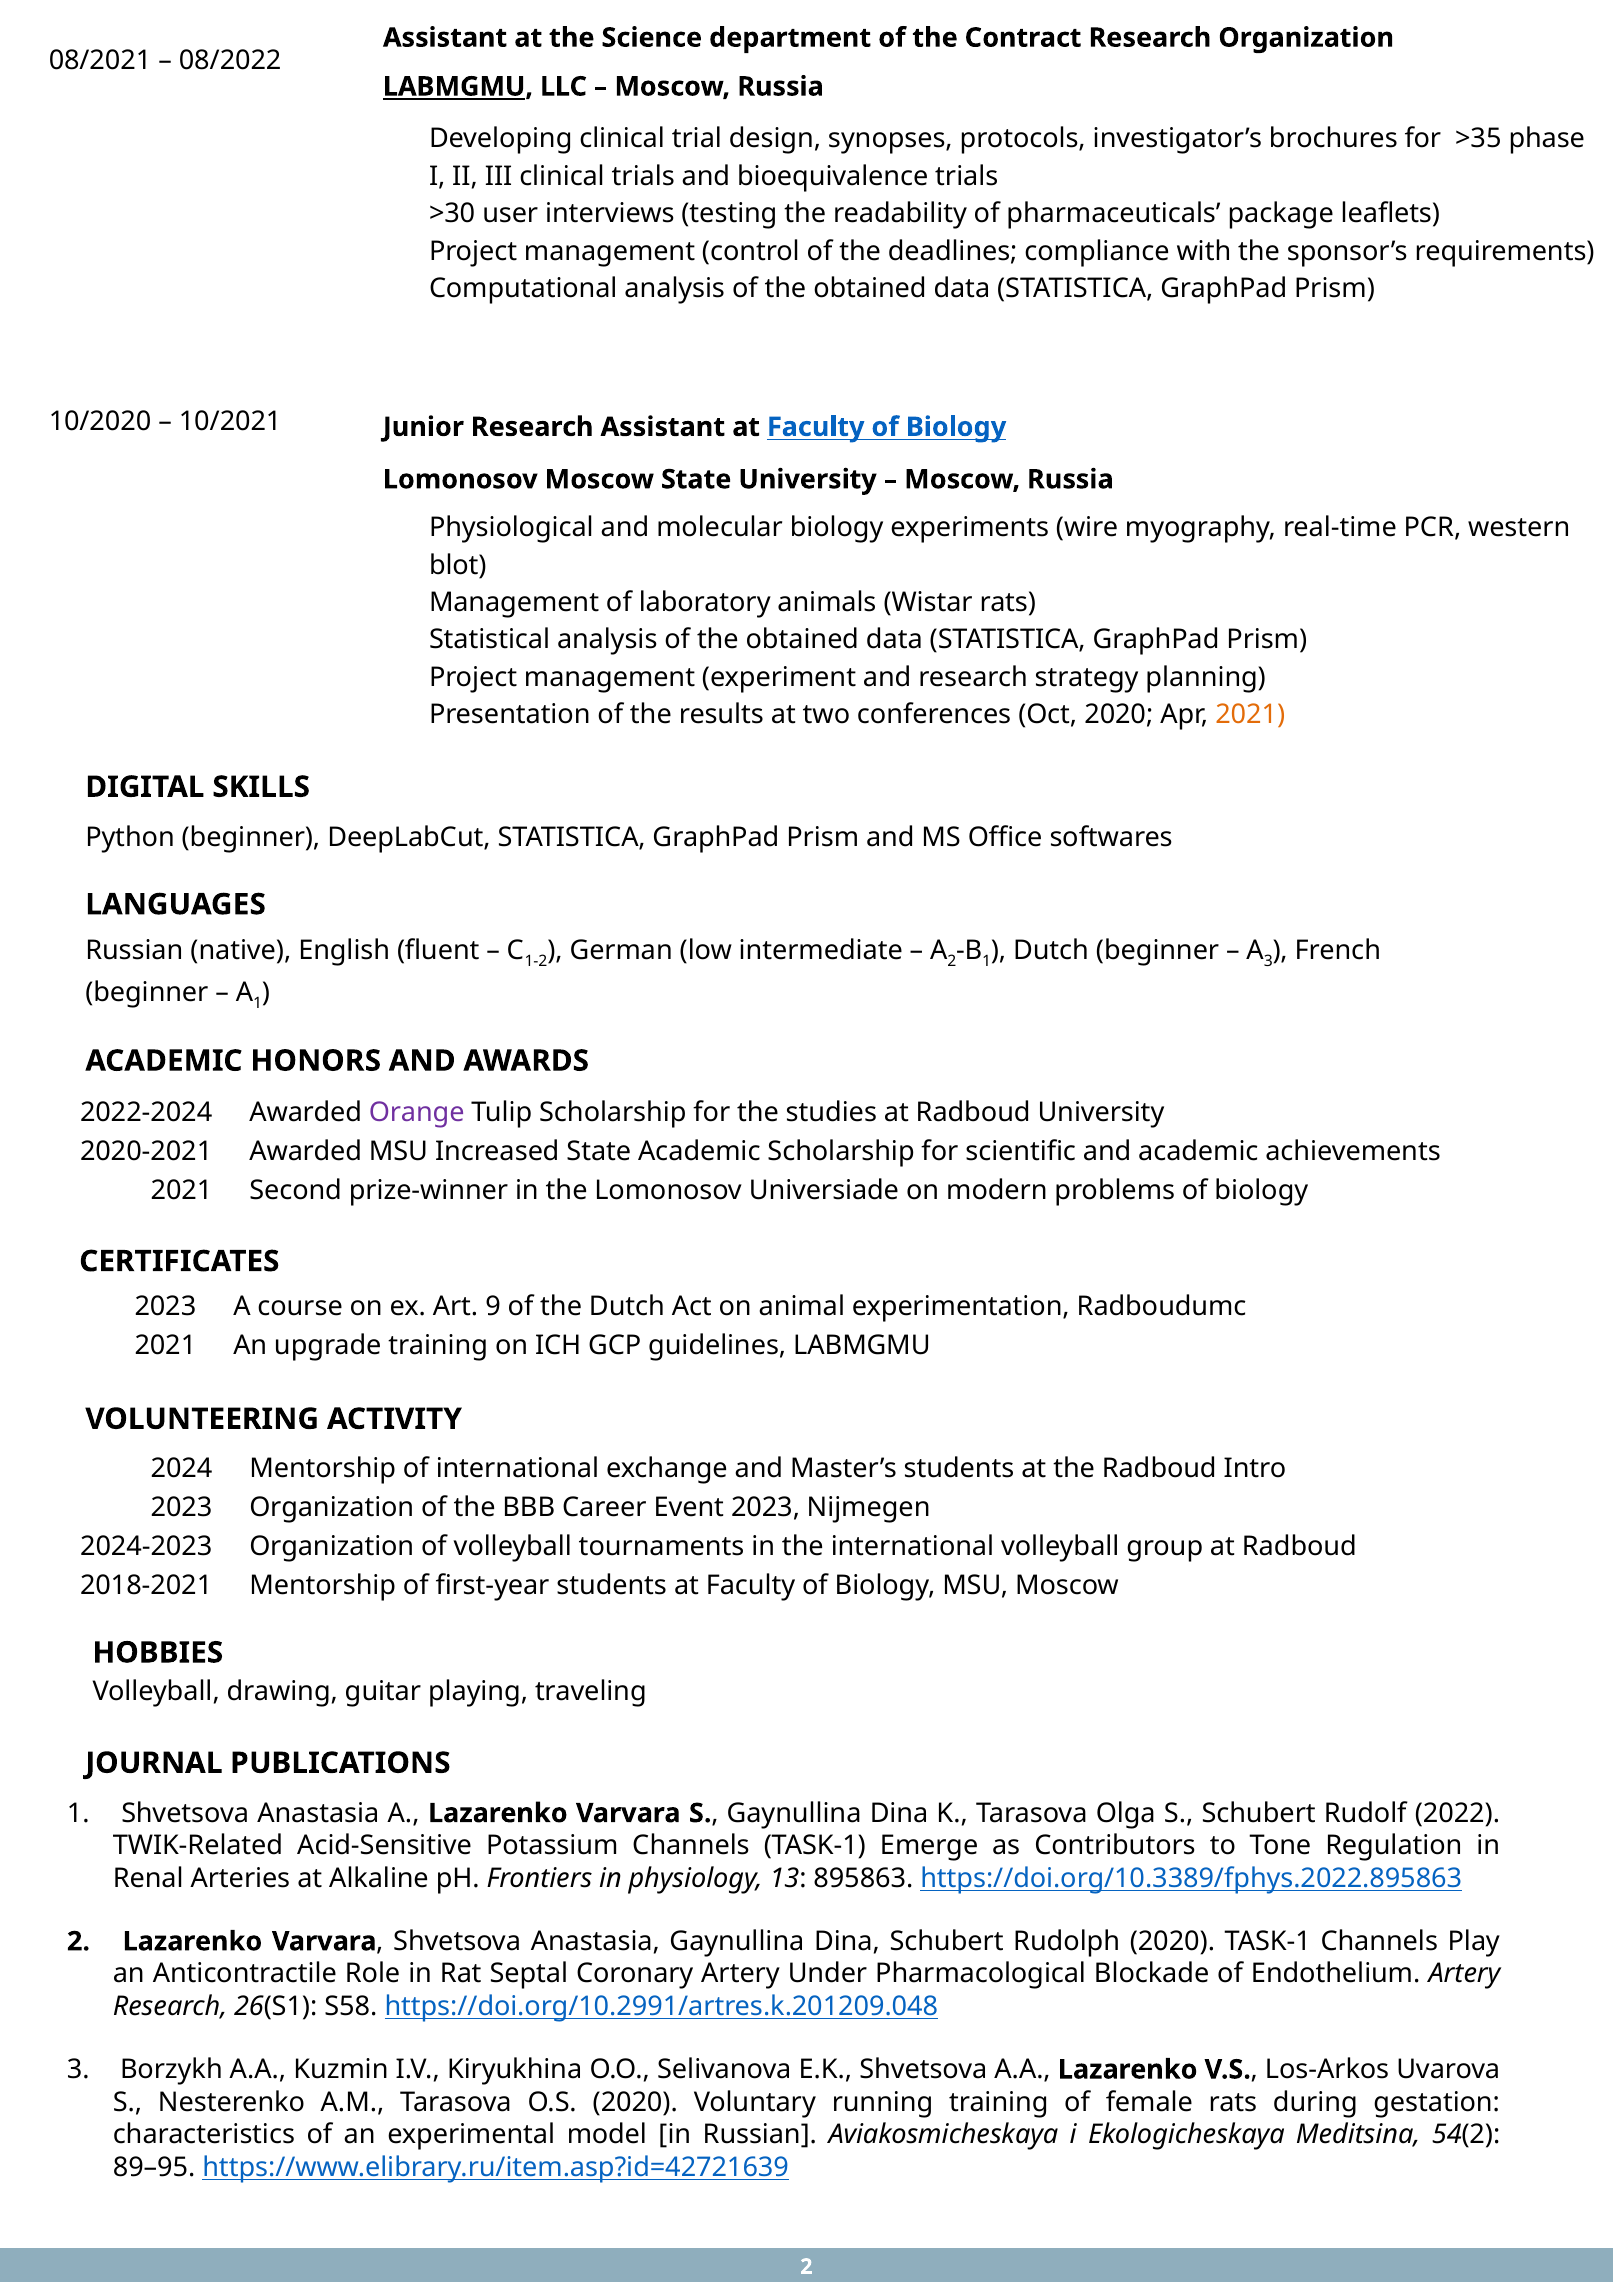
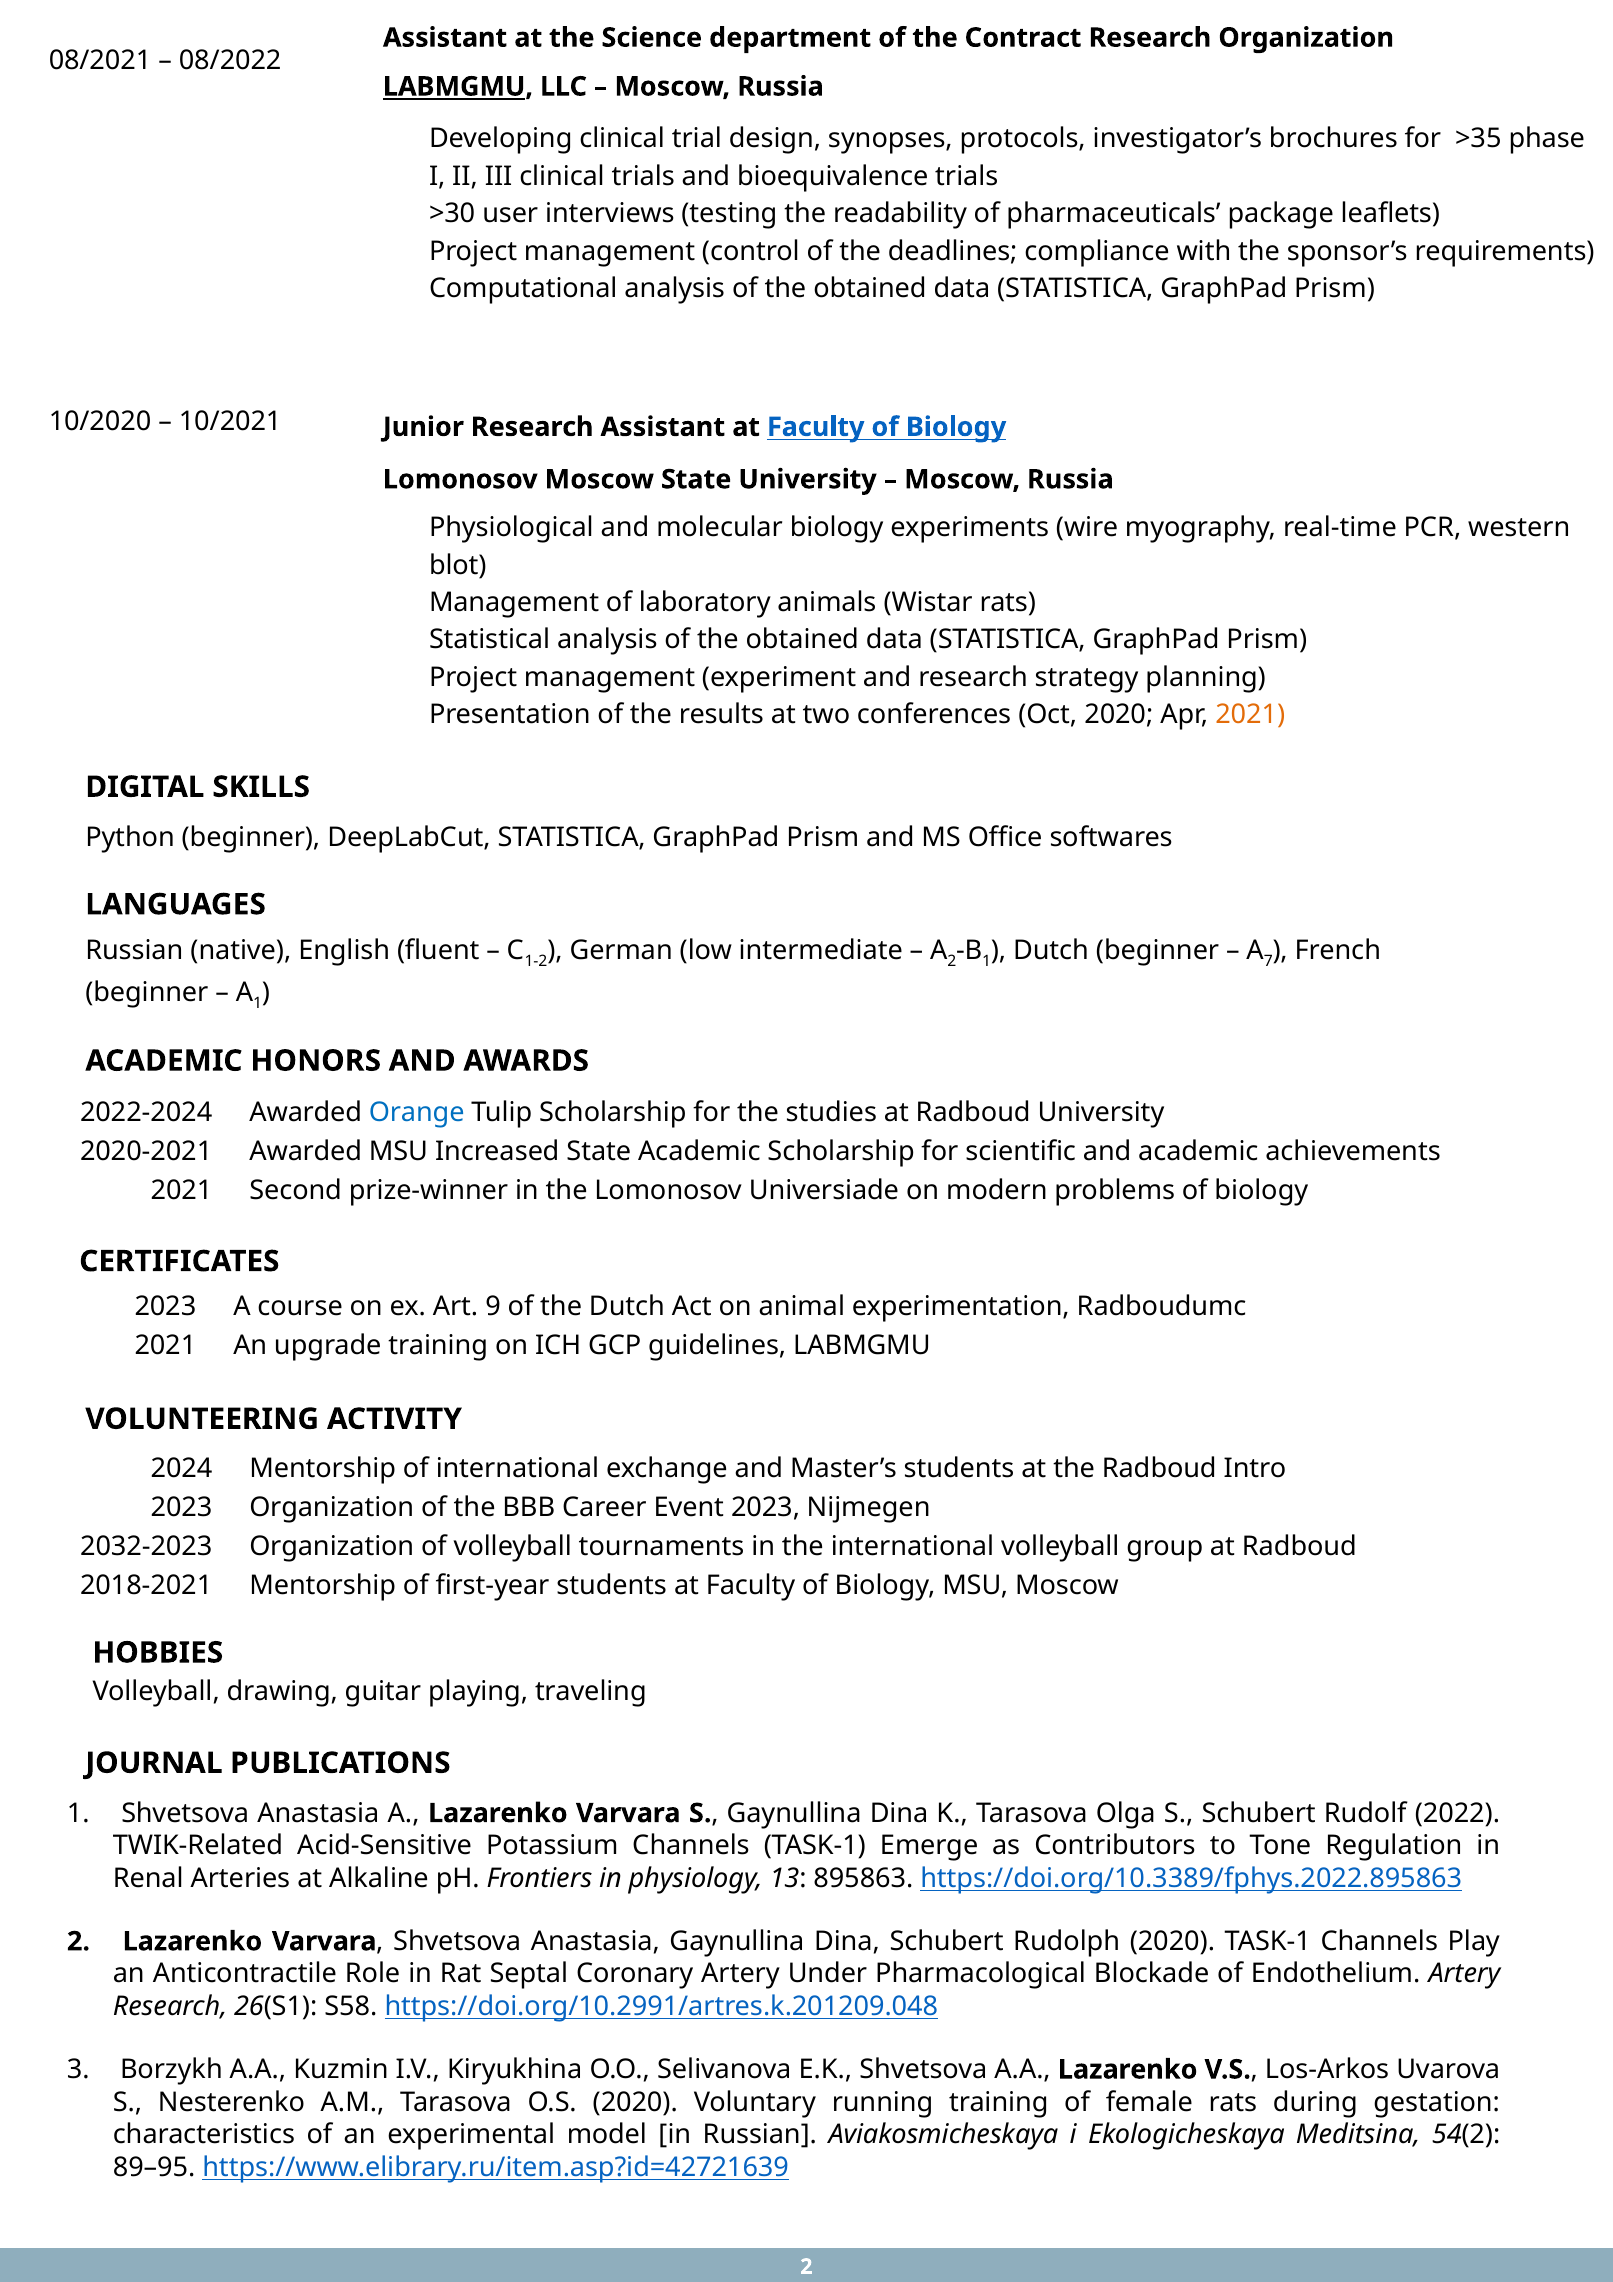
3 at (1268, 961): 3 -> 7
Orange colour: purple -> blue
2024-2023: 2024-2023 -> 2032-2023
